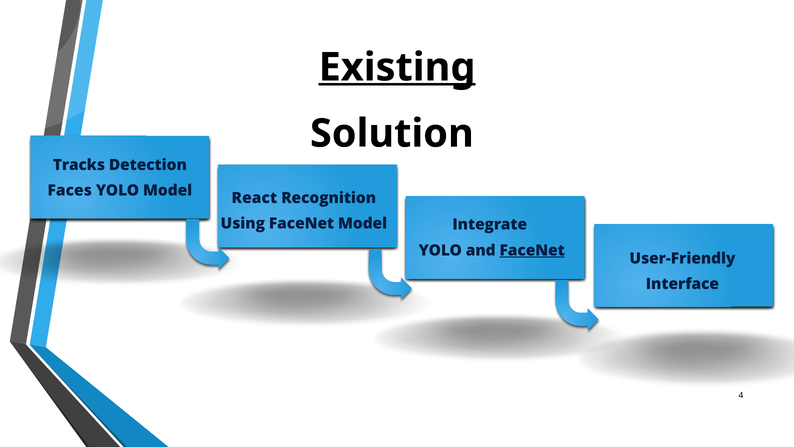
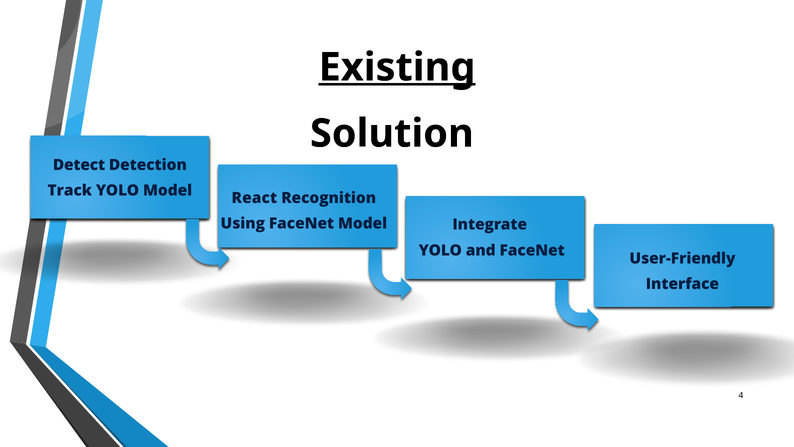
Tracks: Tracks -> Detect
Faces: Faces -> Track
FaceNet at (532, 250) underline: present -> none
